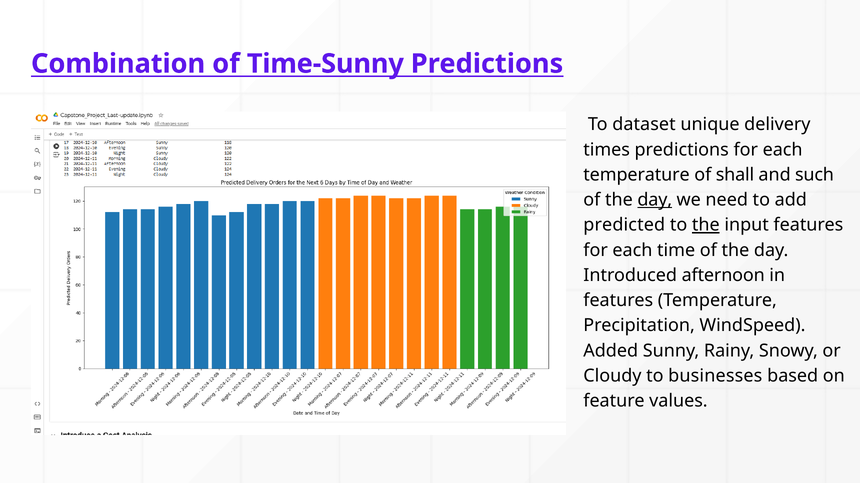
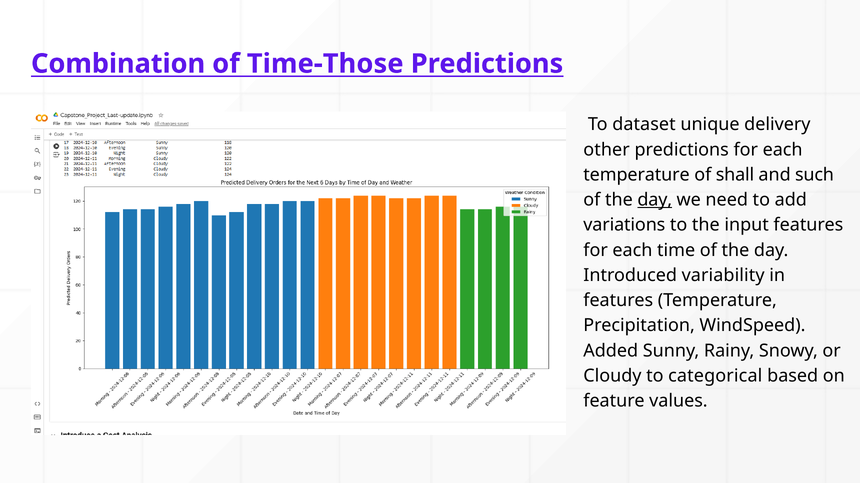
Time-Sunny: Time-Sunny -> Time-Those
times: times -> other
predicted: predicted -> variations
the at (706, 225) underline: present -> none
afternoon: afternoon -> variability
businesses: businesses -> categorical
